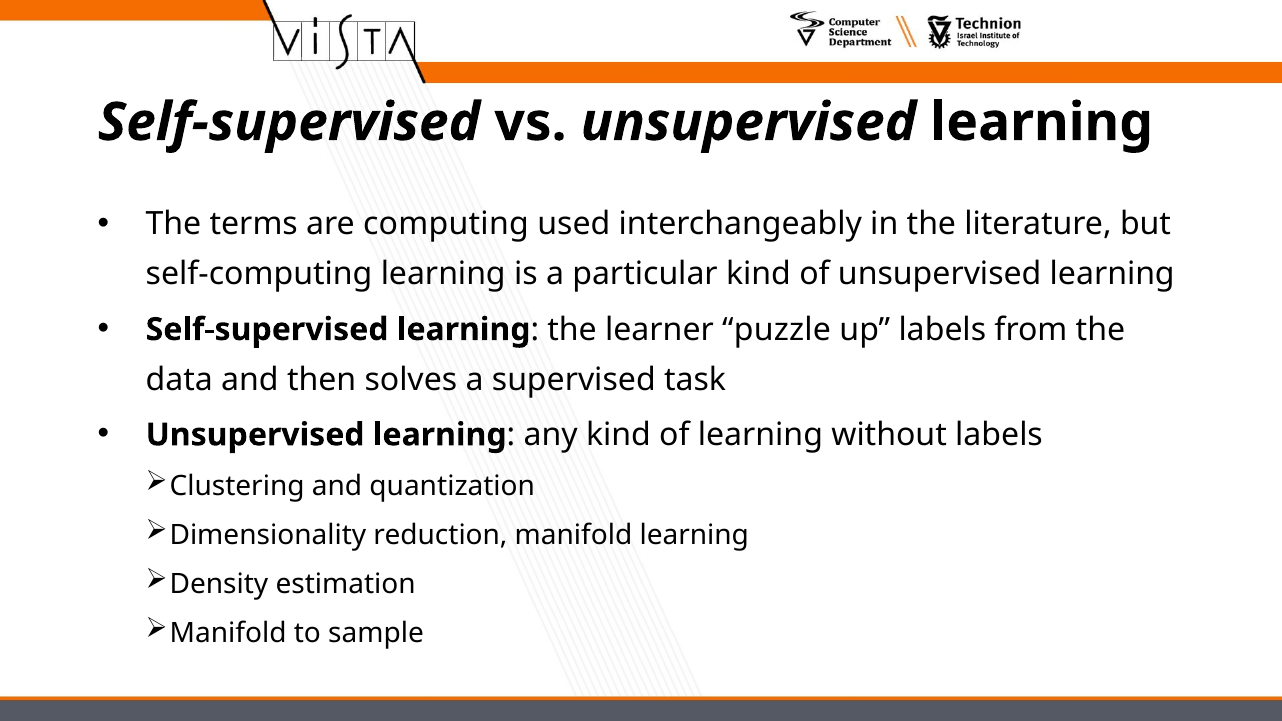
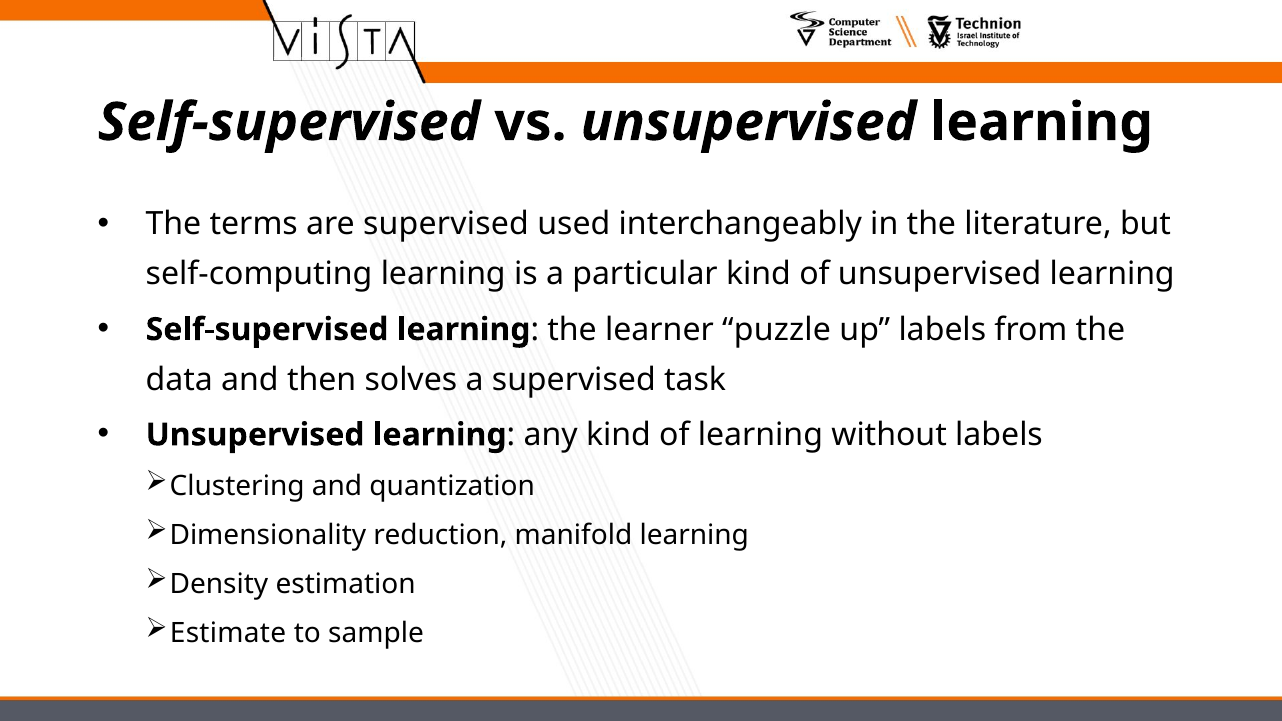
are computing: computing -> supervised
Manifold at (228, 633): Manifold -> Estimate
